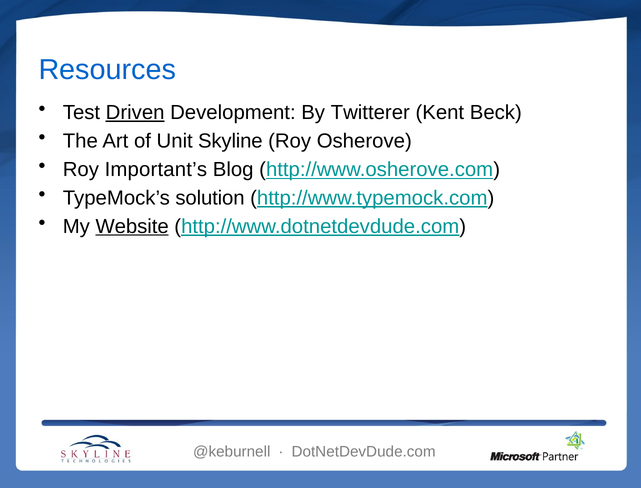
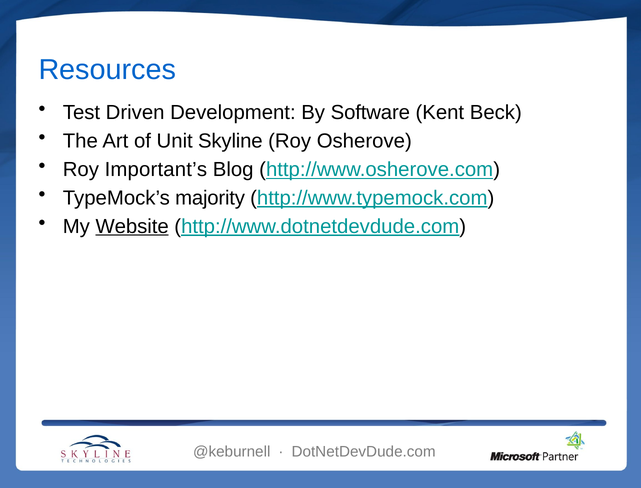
Driven underline: present -> none
Twitterer: Twitterer -> Software
solution: solution -> majority
